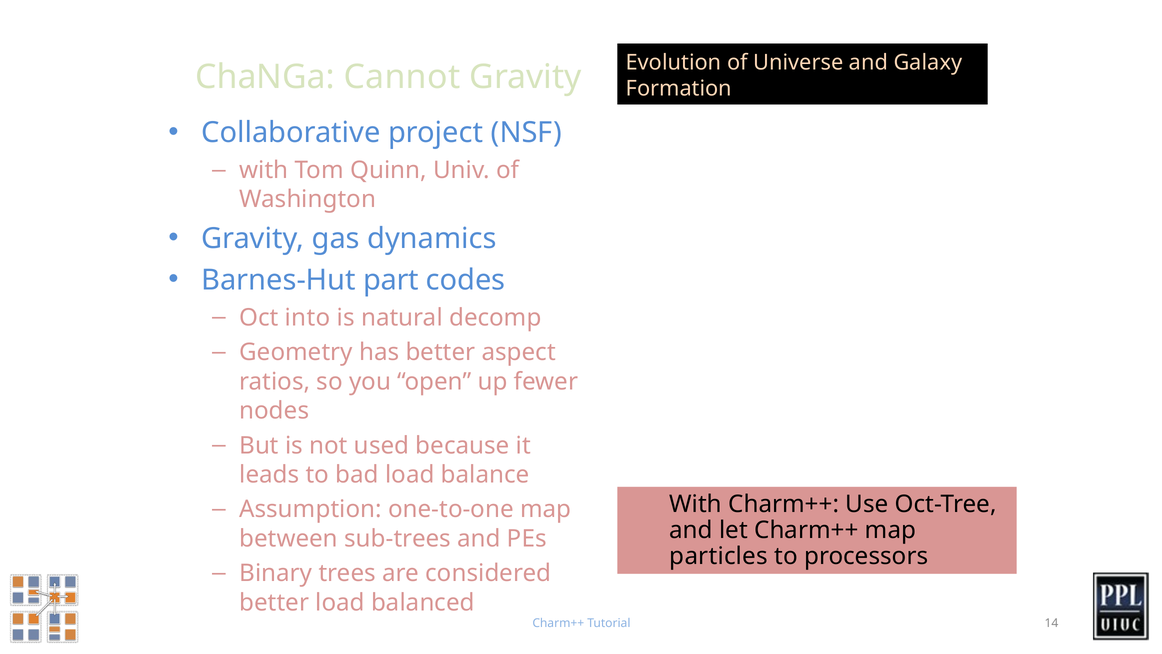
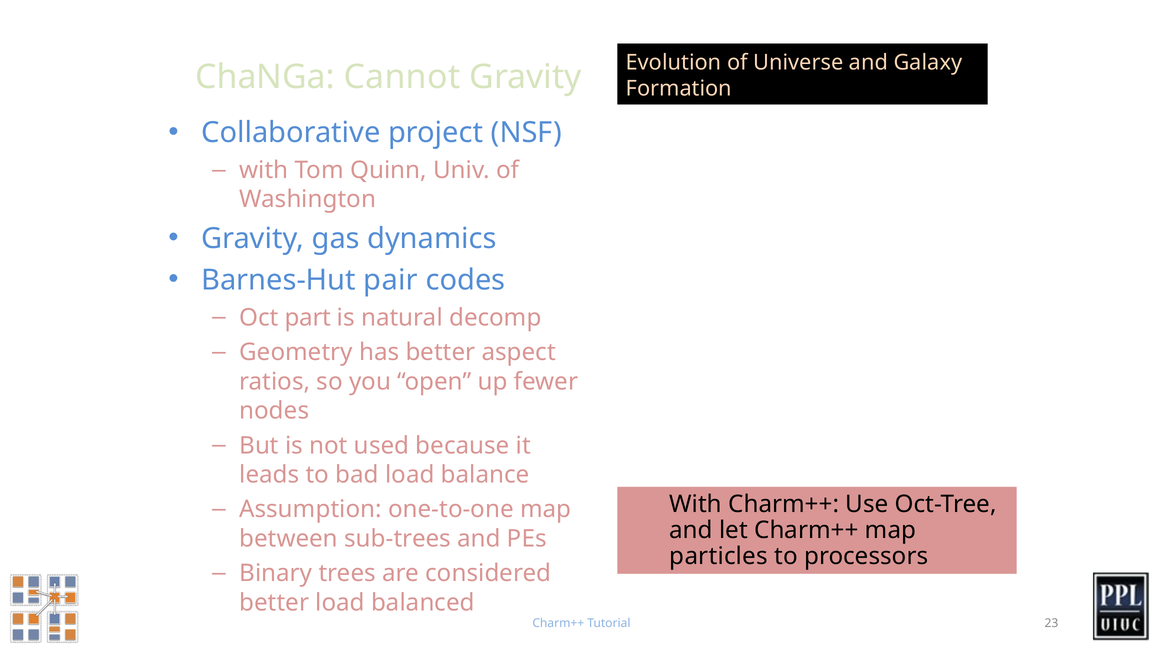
part: part -> pair
into: into -> part
14: 14 -> 23
